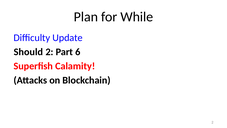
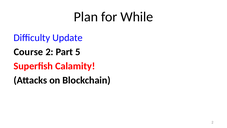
Should: Should -> Course
6: 6 -> 5
